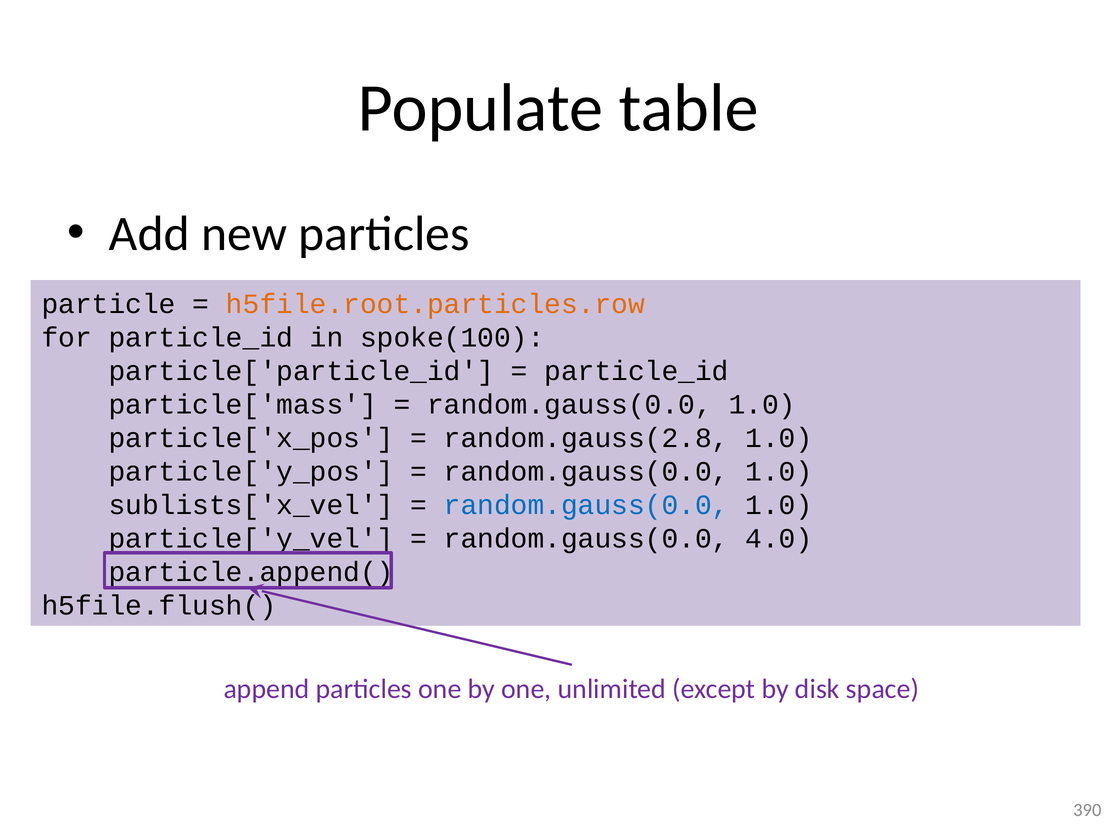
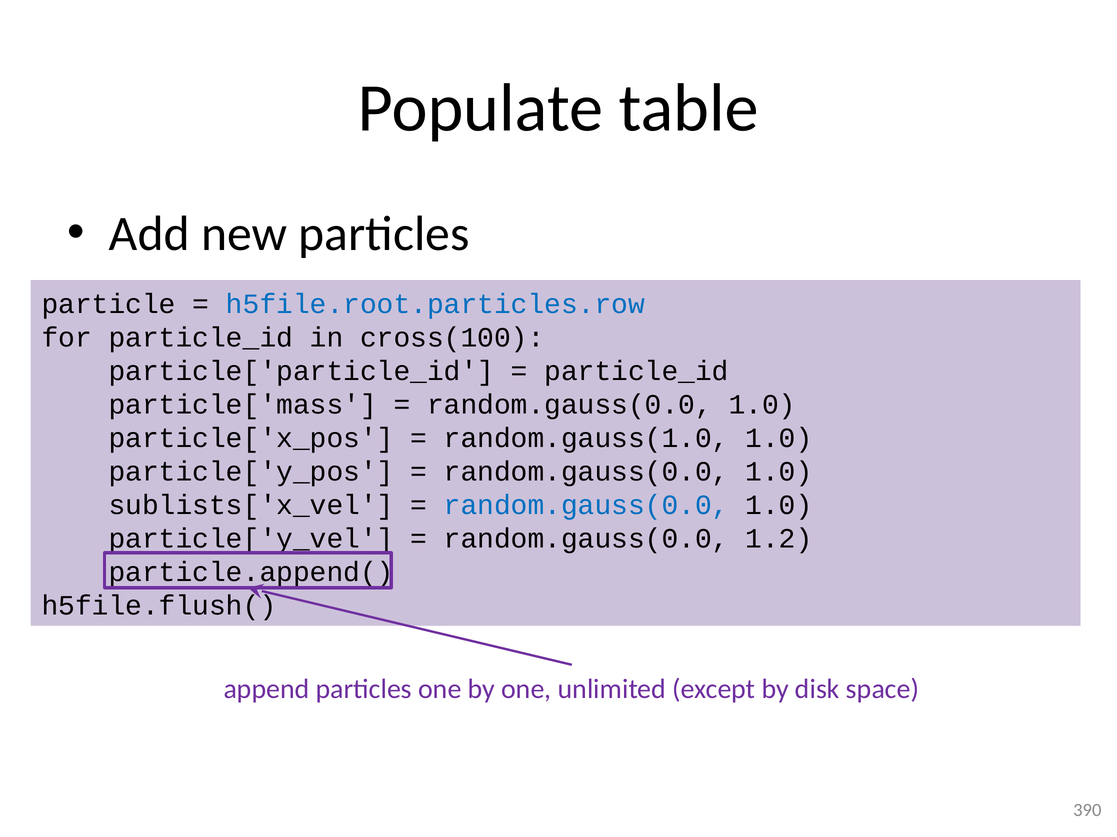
h5file.root.particles.row colour: orange -> blue
spoke(100: spoke(100 -> cross(100
random.gauss(2.8: random.gauss(2.8 -> random.gauss(1.0
4.0: 4.0 -> 1.2
